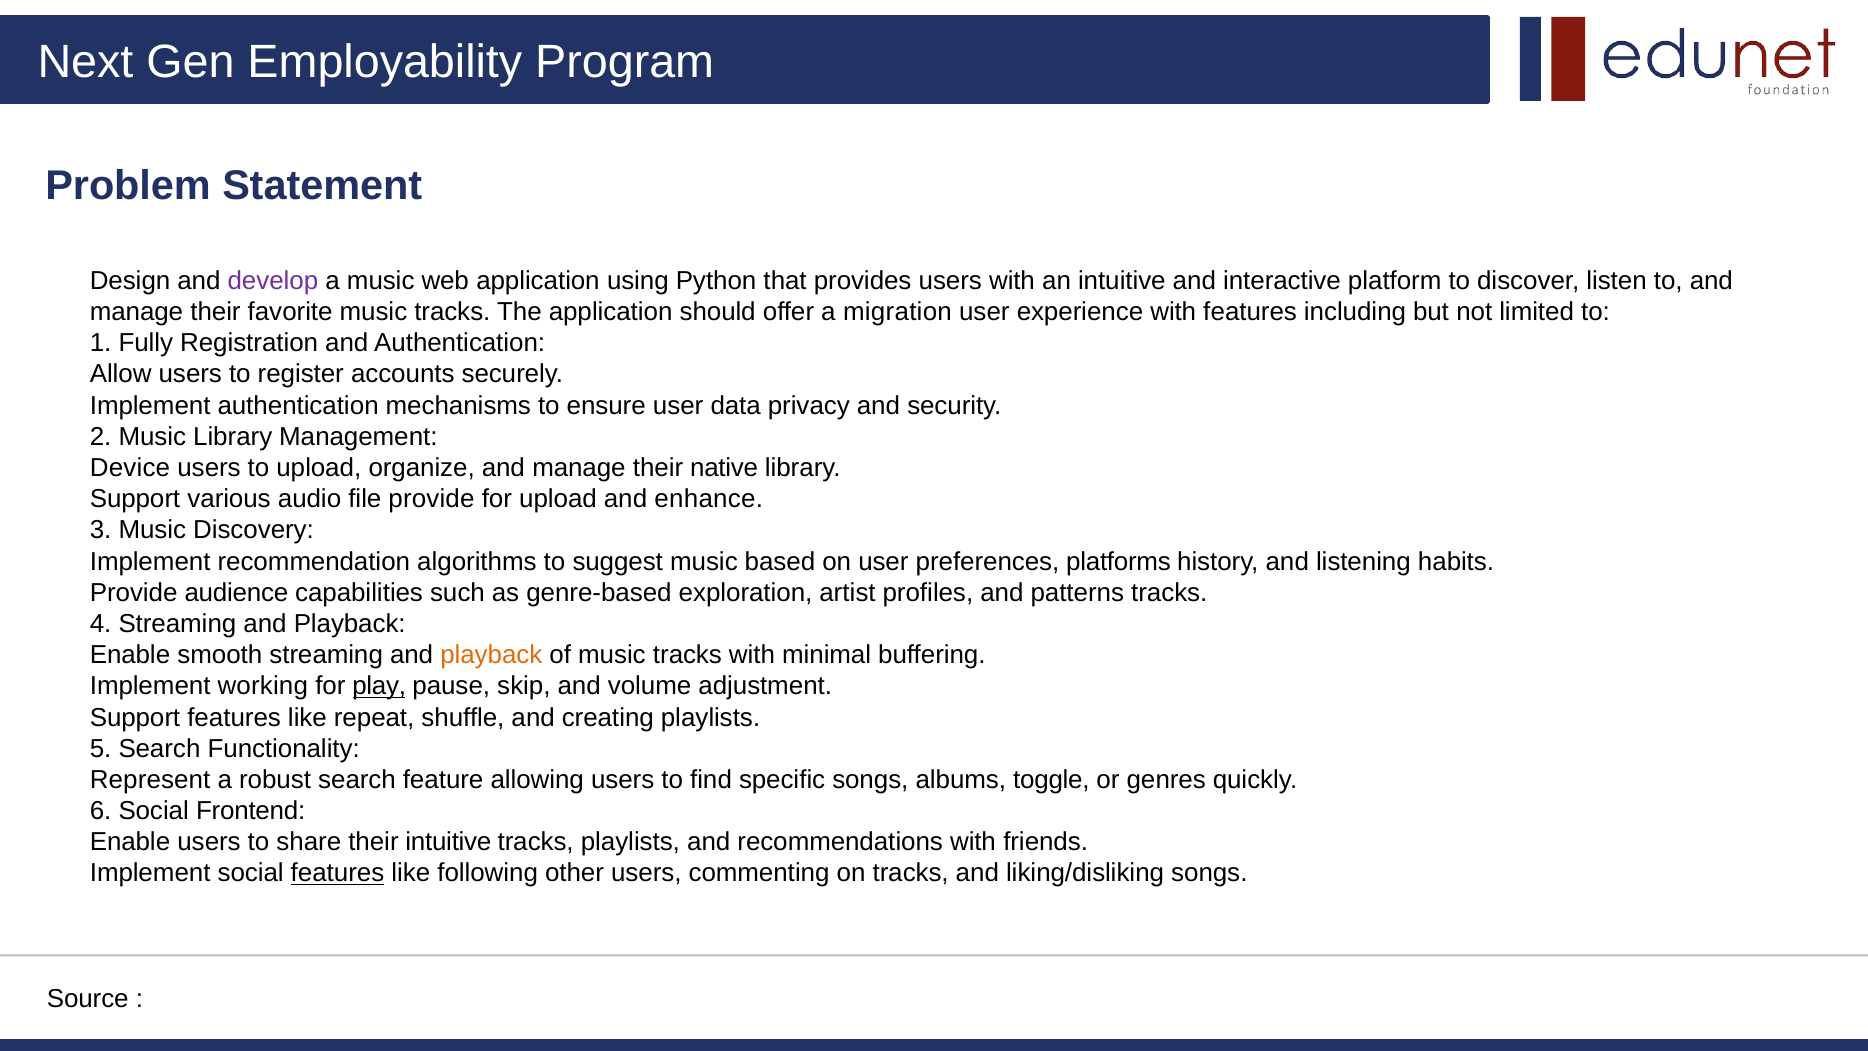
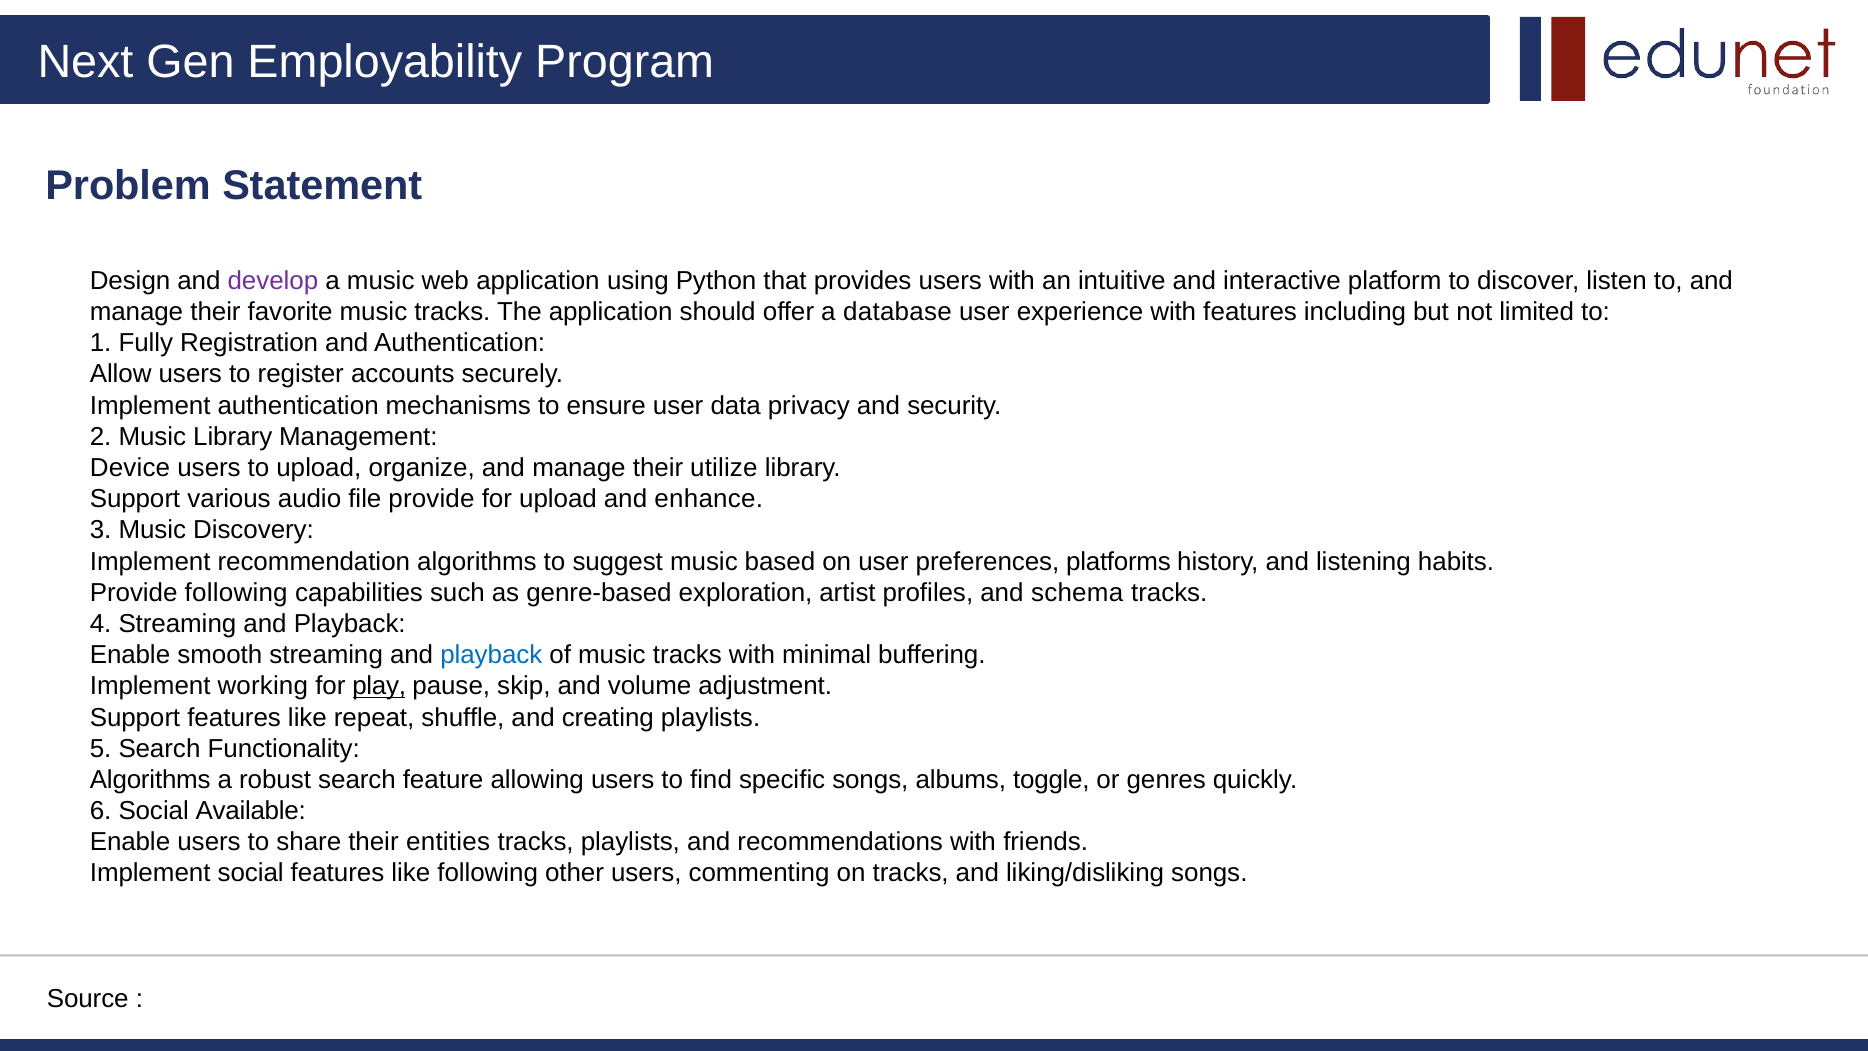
migration: migration -> database
native: native -> utilize
Provide audience: audience -> following
patterns: patterns -> schema
playback at (491, 655) colour: orange -> blue
Represent at (150, 780): Represent -> Algorithms
Frontend: Frontend -> Available
their intuitive: intuitive -> entities
features at (338, 873) underline: present -> none
